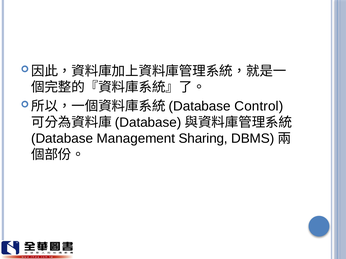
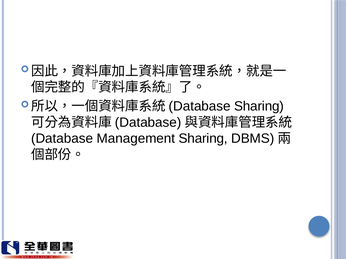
Control at (259, 106): Control -> Sharing
